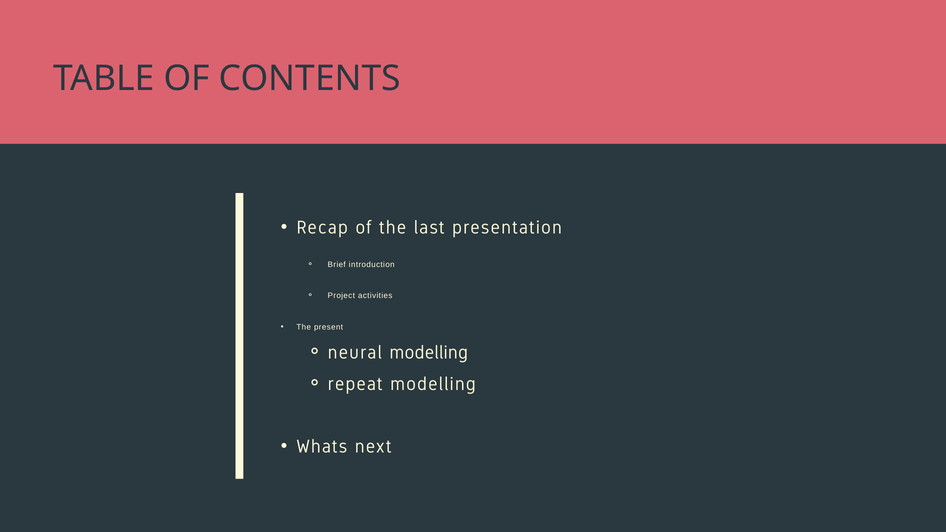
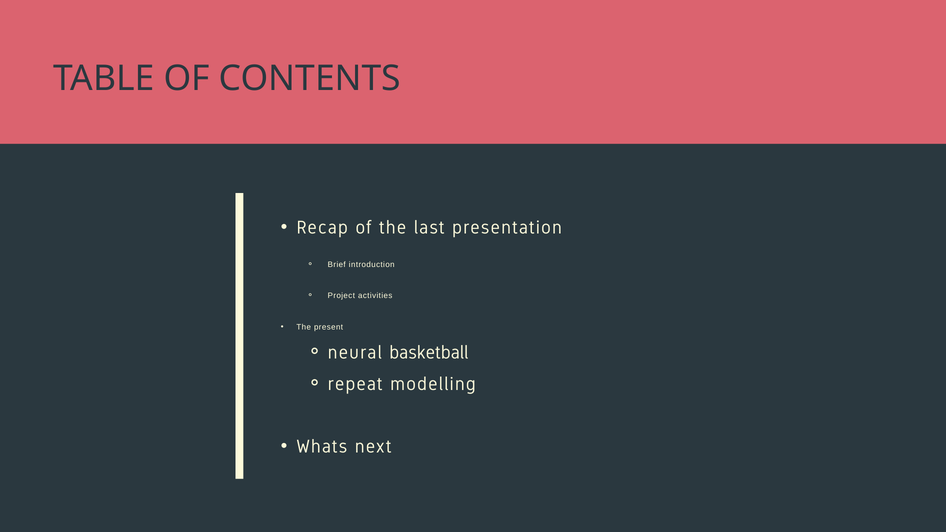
neural modelling: modelling -> basketball
